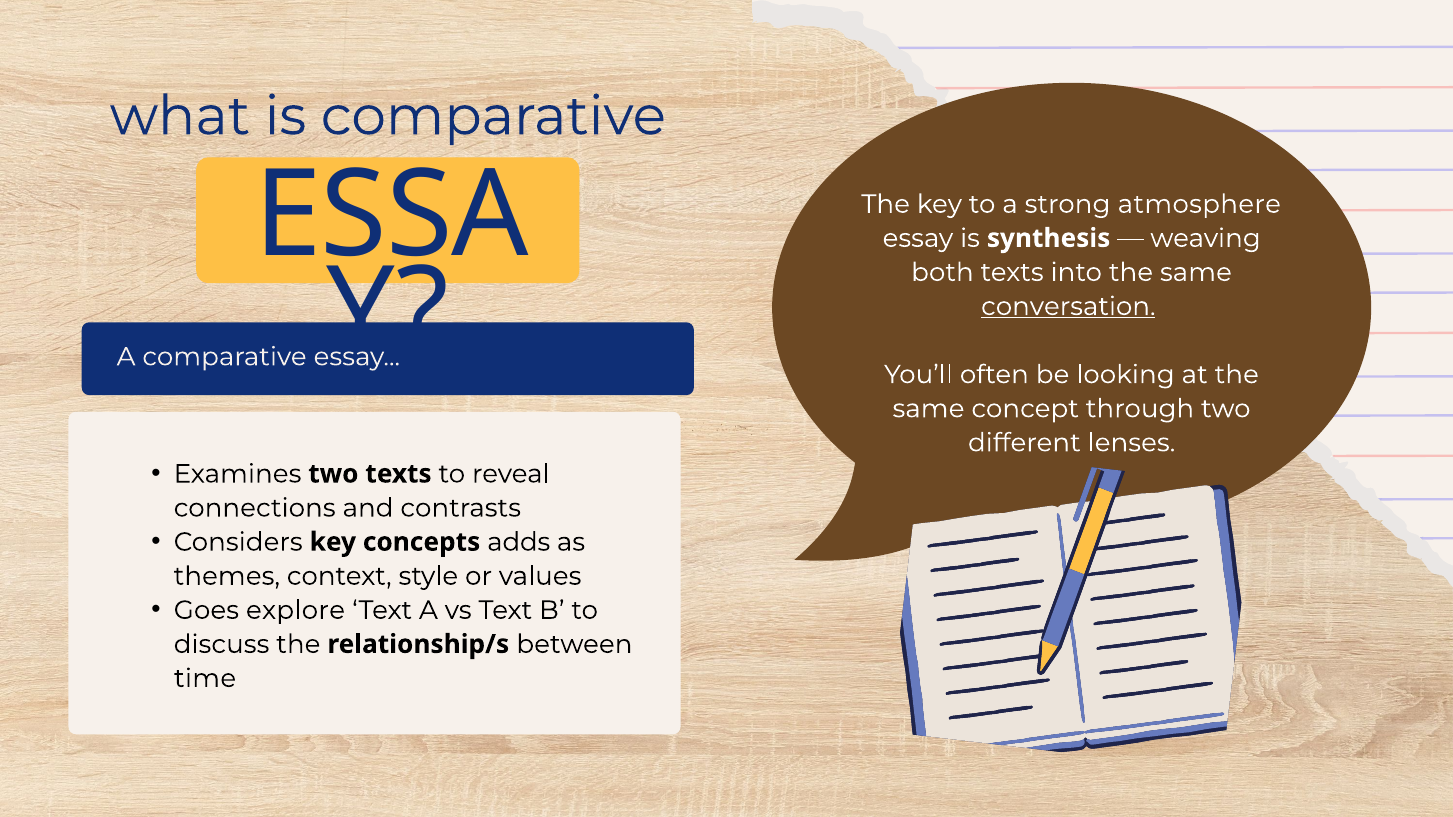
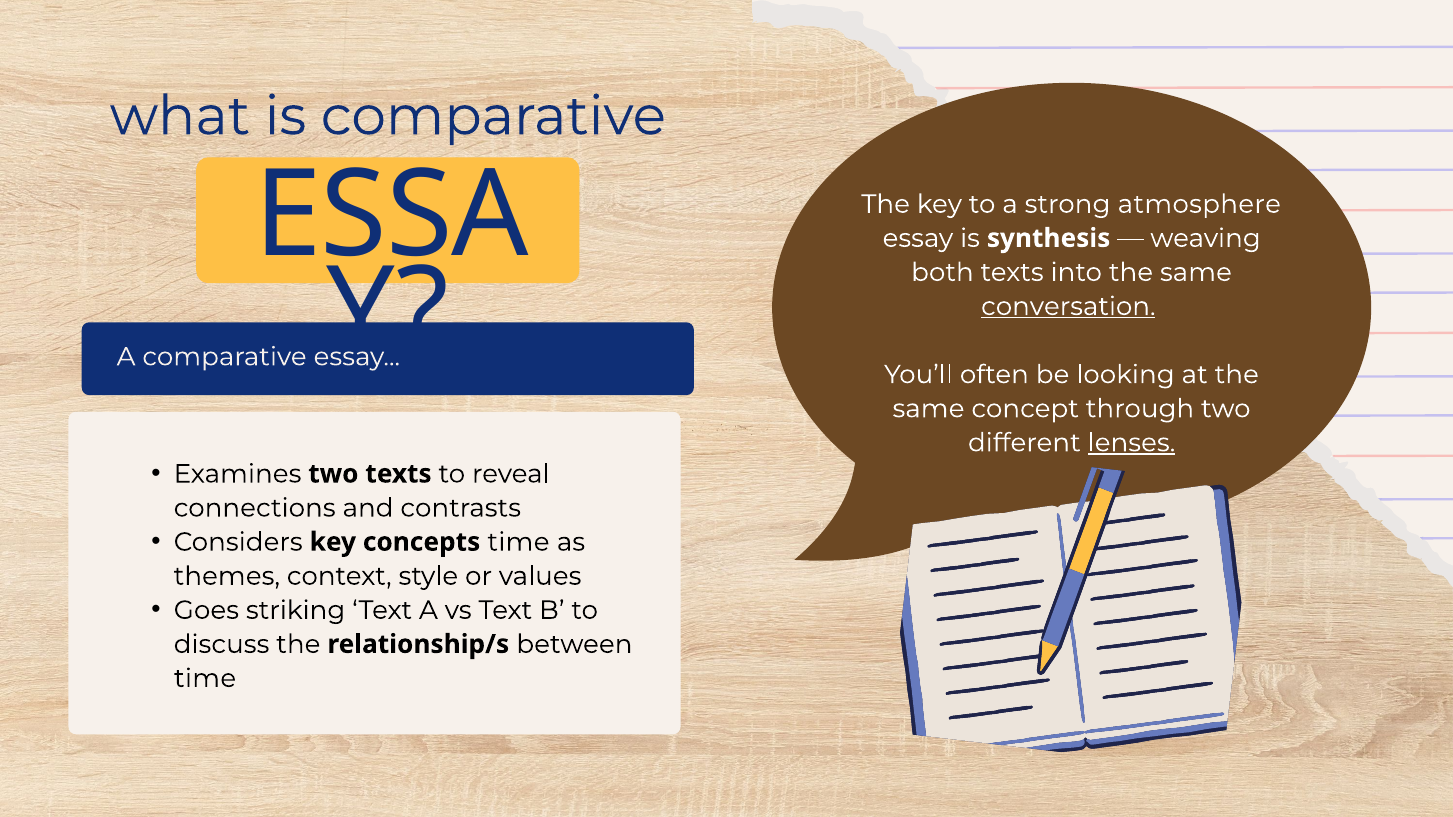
lenses underline: none -> present
concepts adds: adds -> time
explore: explore -> striking
